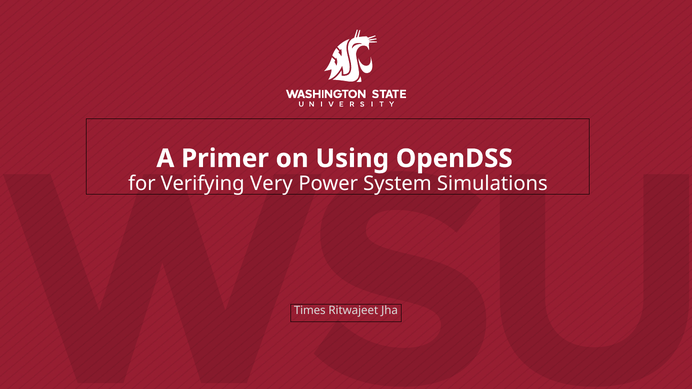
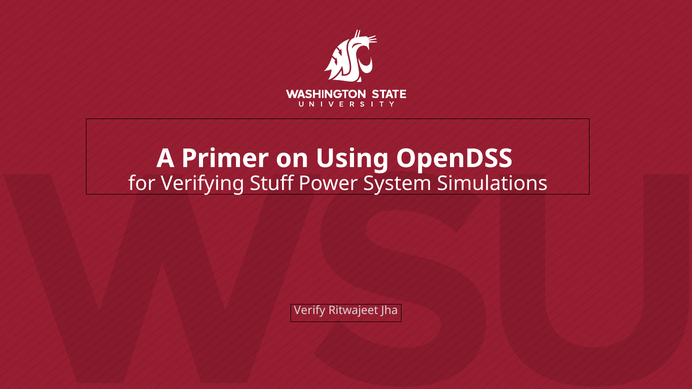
Very: Very -> Stuff
Times: Times -> Verify
